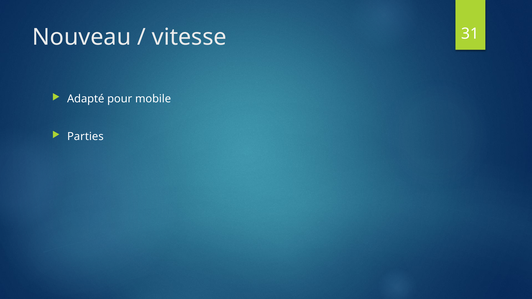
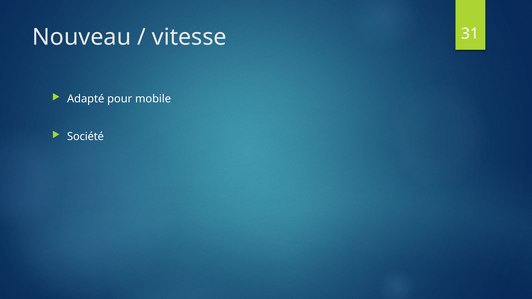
Parties: Parties -> Société
